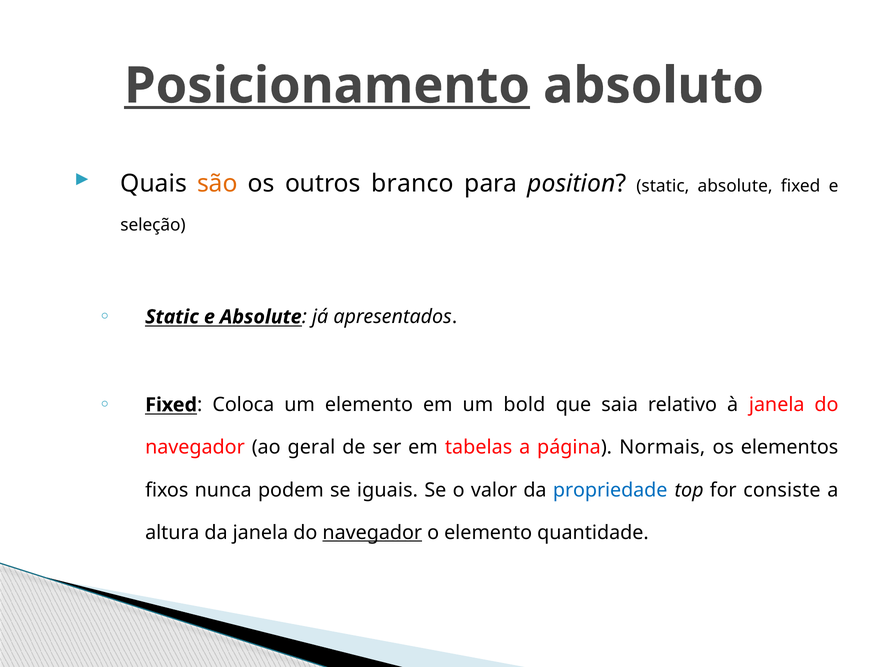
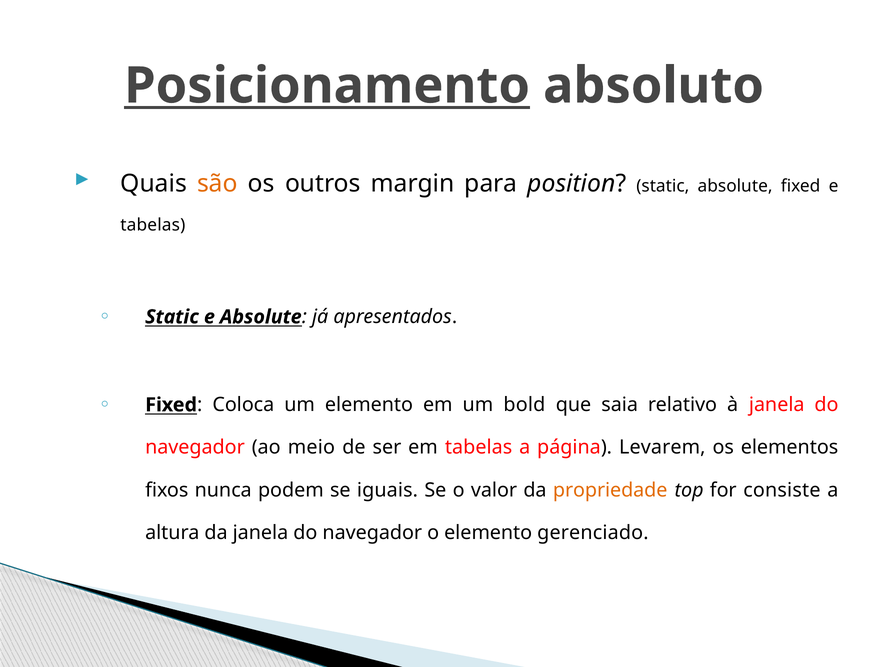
branco: branco -> margin
seleção at (153, 225): seleção -> tabelas
geral: geral -> meio
Normais: Normais -> Levarem
propriedade colour: blue -> orange
navegador at (372, 532) underline: present -> none
quantidade: quantidade -> gerenciado
